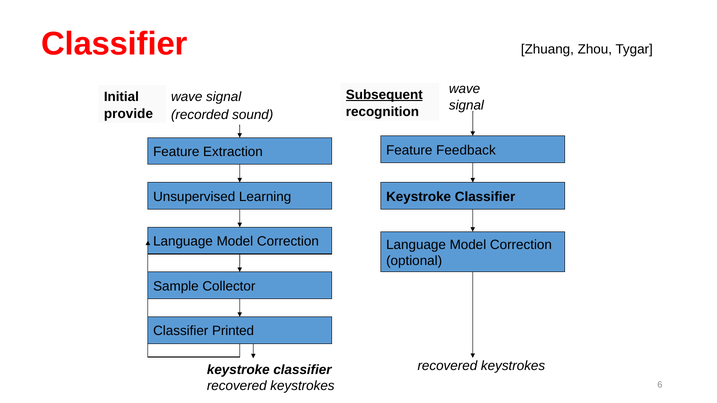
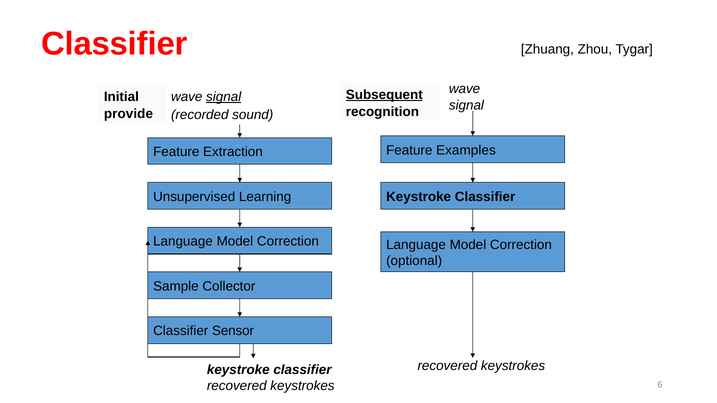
signal at (224, 97) underline: none -> present
Feedback: Feedback -> Examples
Printed: Printed -> Sensor
